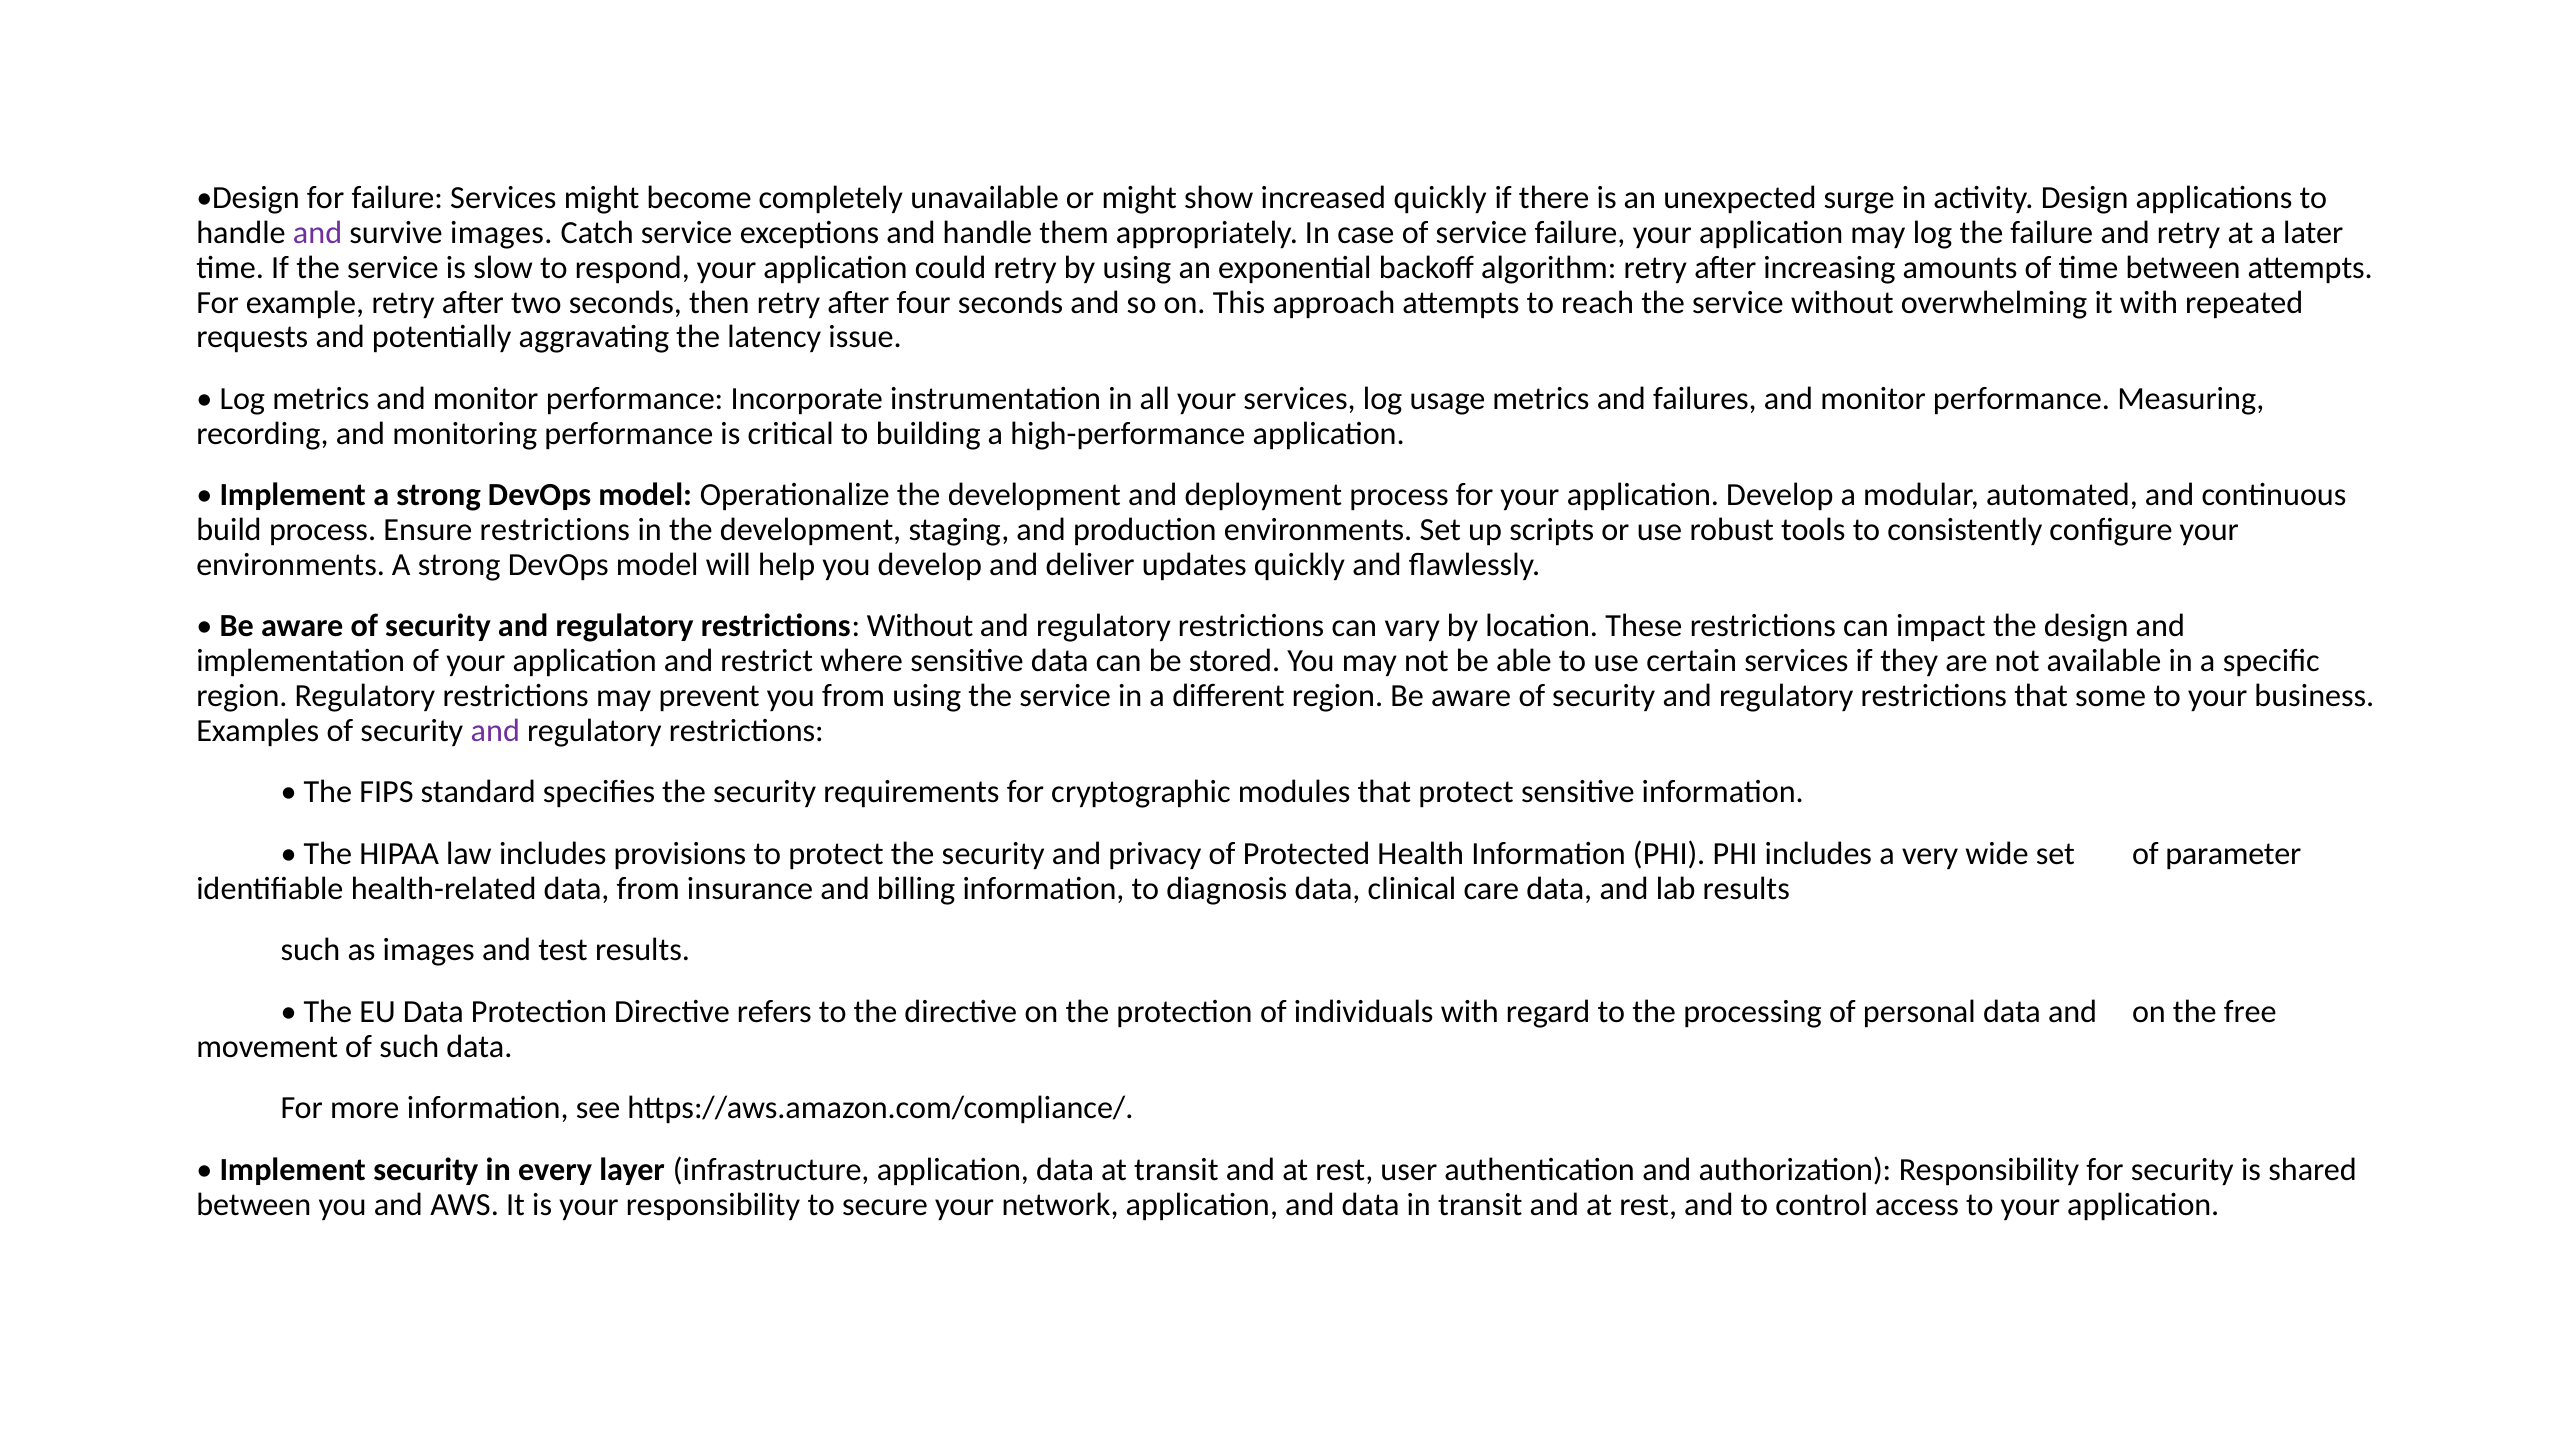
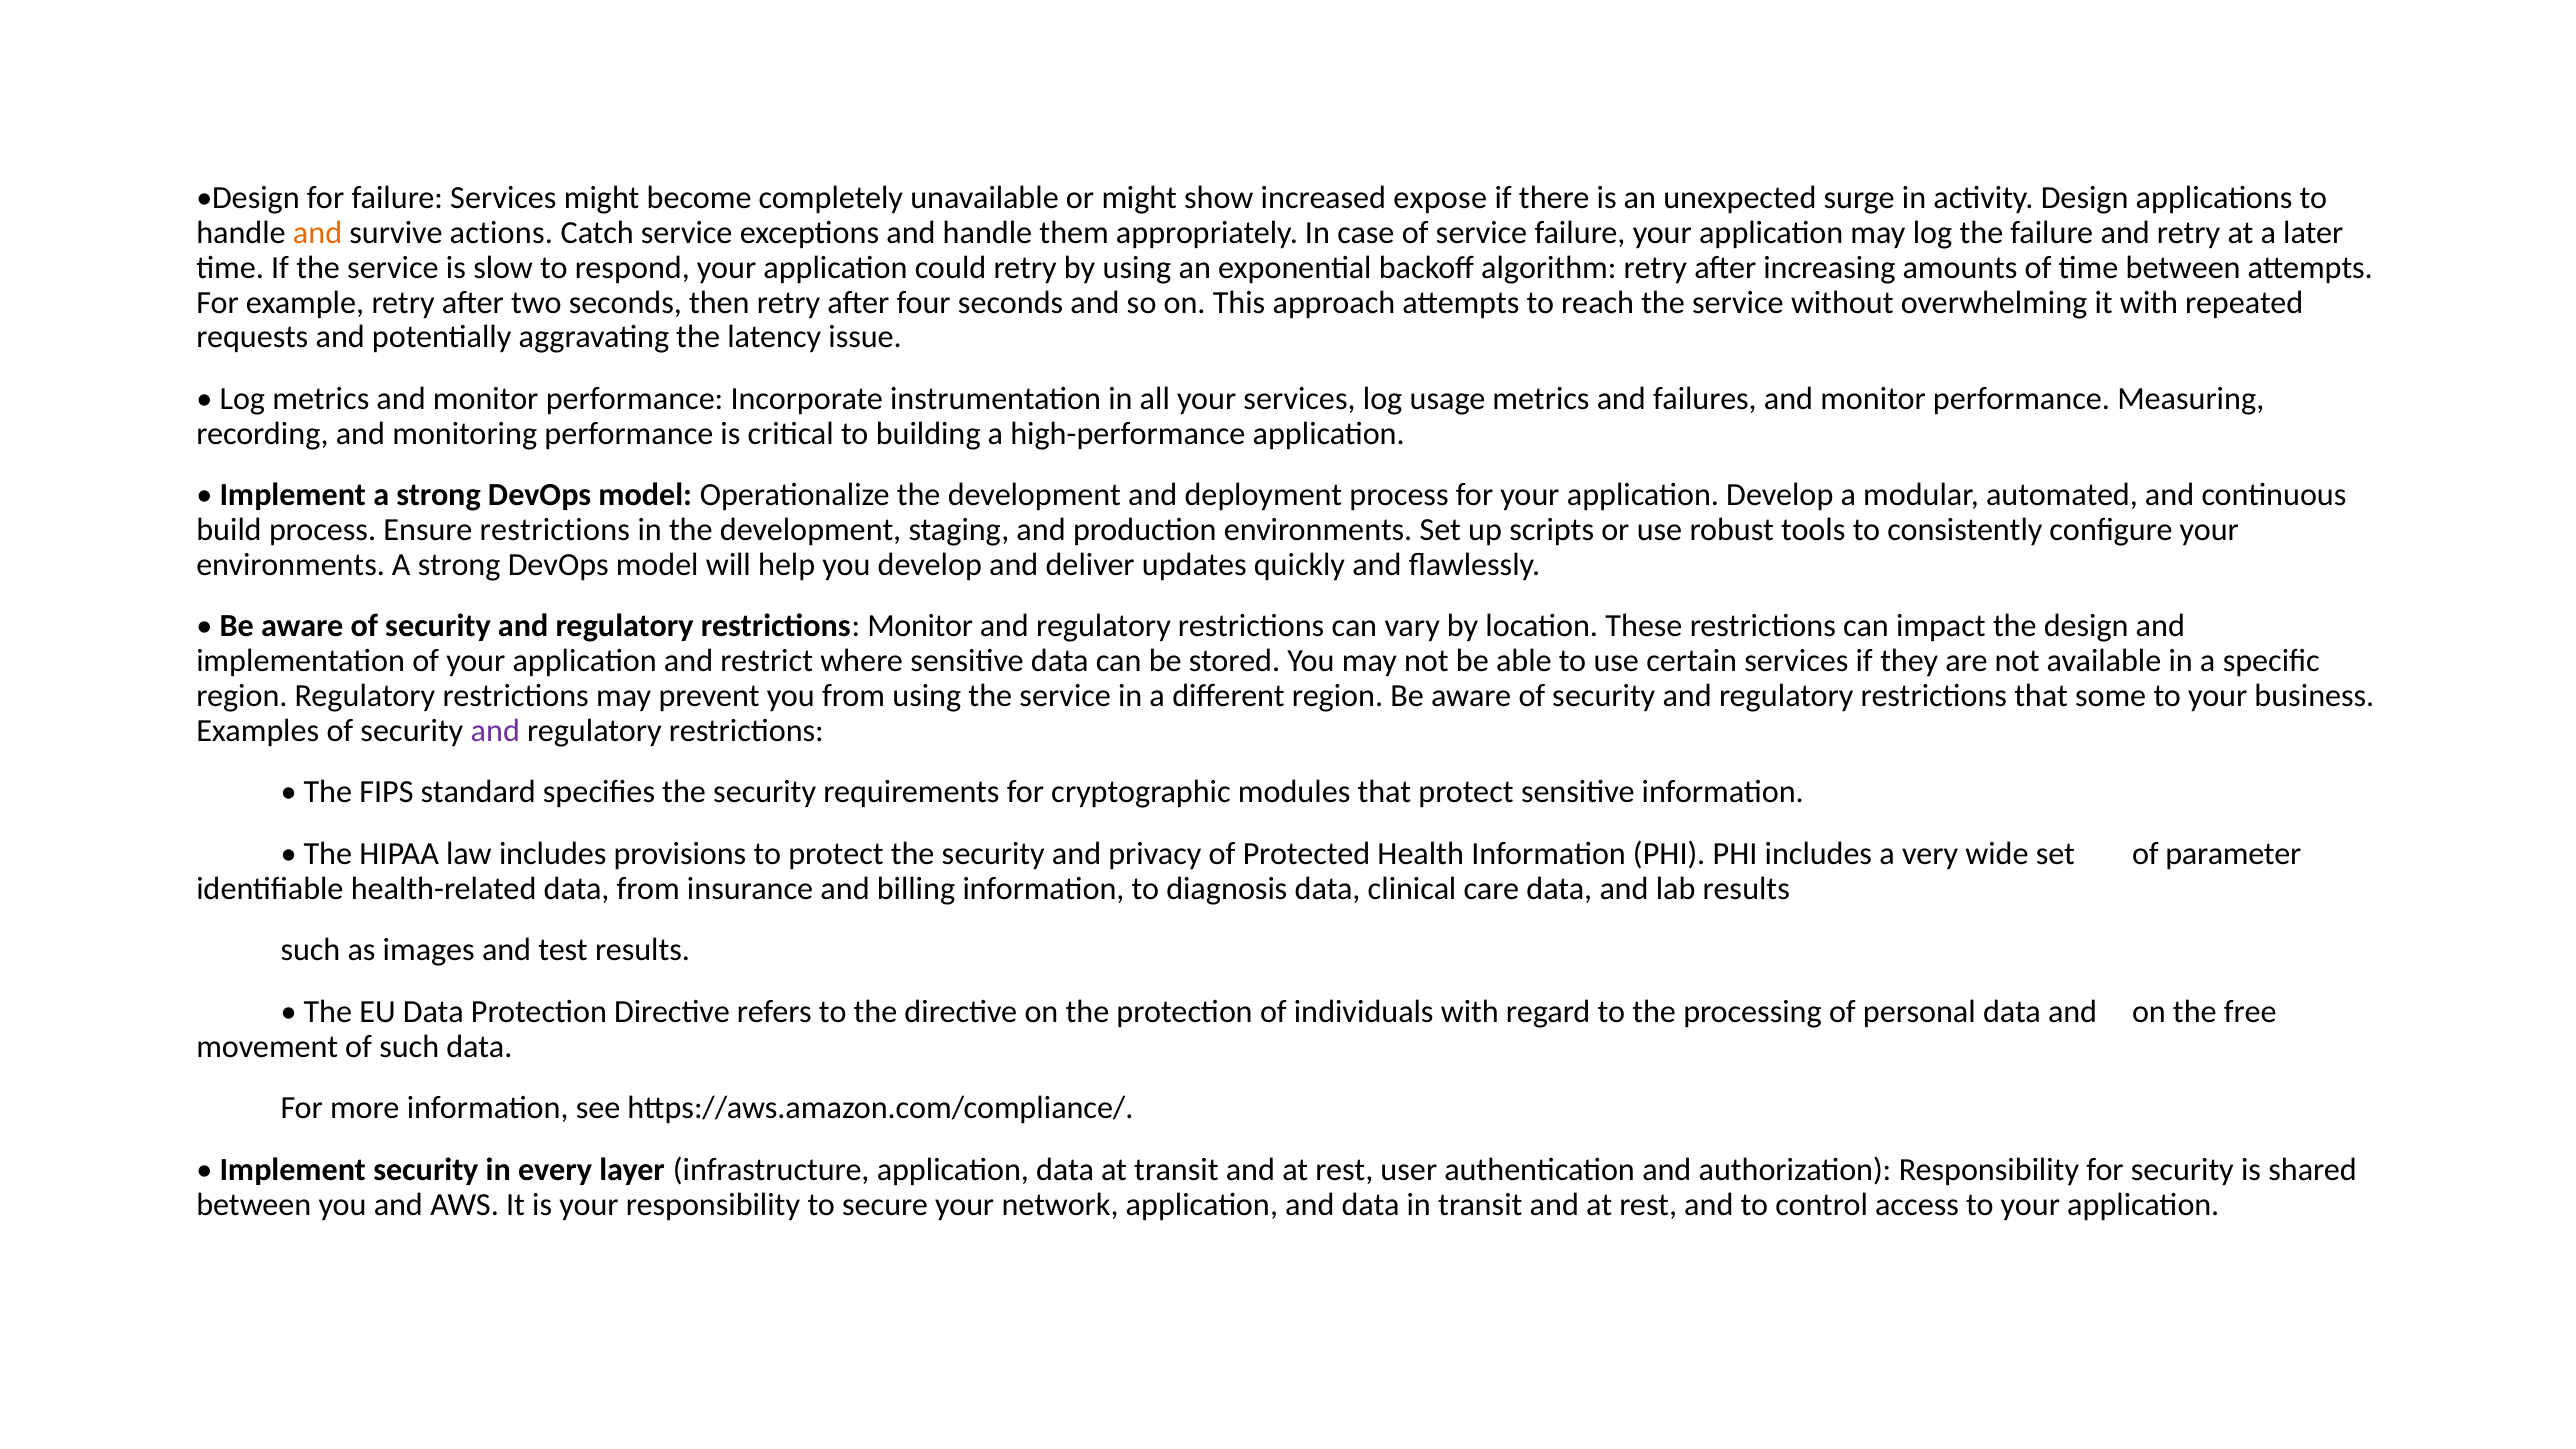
increased quickly: quickly -> expose
and at (318, 233) colour: purple -> orange
survive images: images -> actions
restrictions Without: Without -> Monitor
